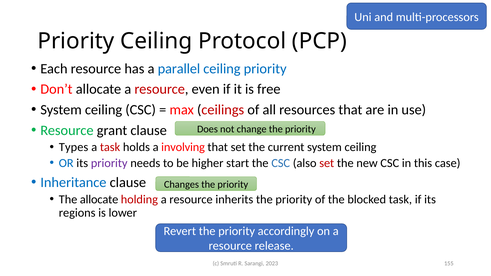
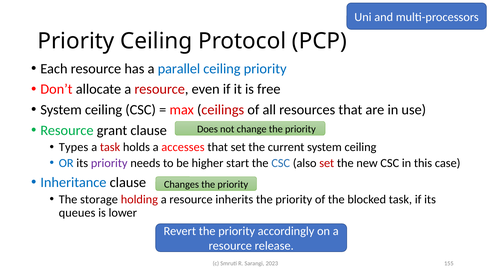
involving: involving -> accesses
The allocate: allocate -> storage
regions: regions -> queues
